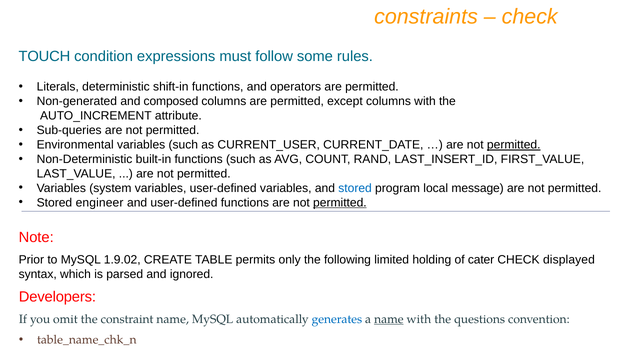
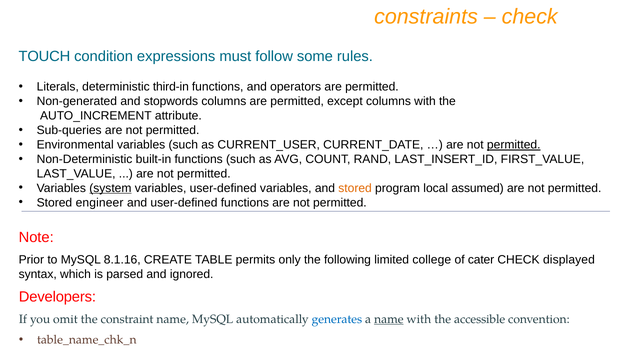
shift-in: shift-in -> third-in
composed: composed -> stopwords
system underline: none -> present
stored at (355, 188) colour: blue -> orange
message: message -> assumed
permitted at (340, 202) underline: present -> none
1.9.02: 1.9.02 -> 8.1.16
holding: holding -> college
questions: questions -> accessible
